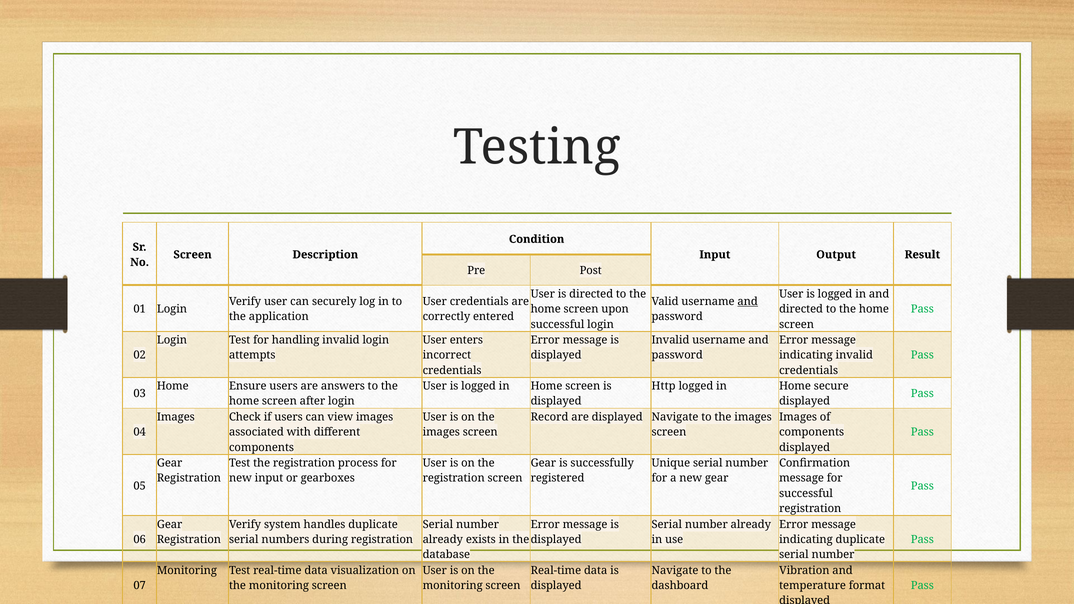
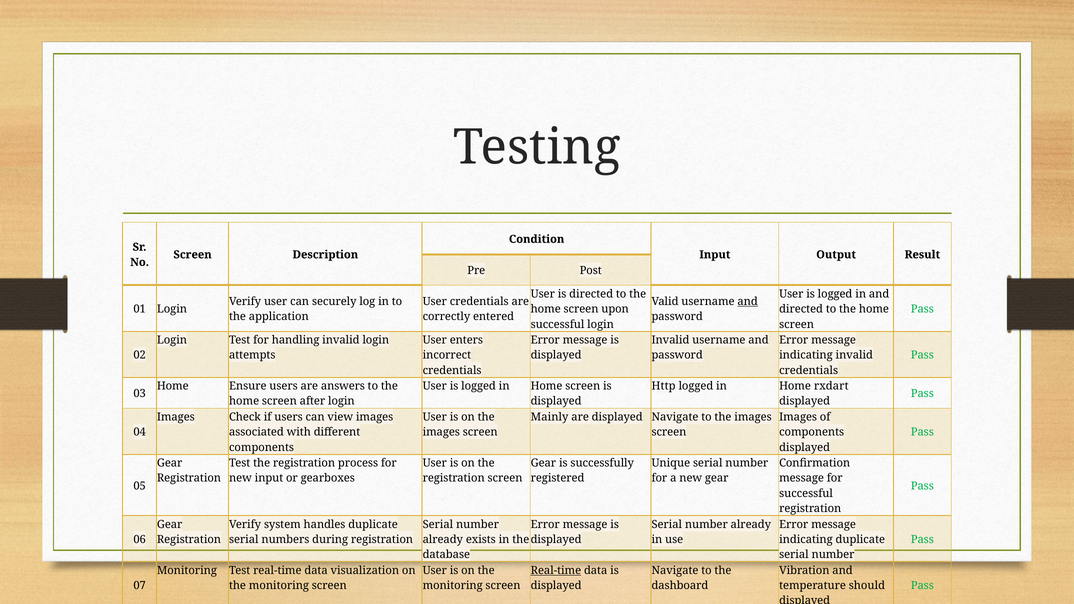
secure: secure -> rxdart
Record: Record -> Mainly
Real-time at (556, 570) underline: none -> present
format: format -> should
